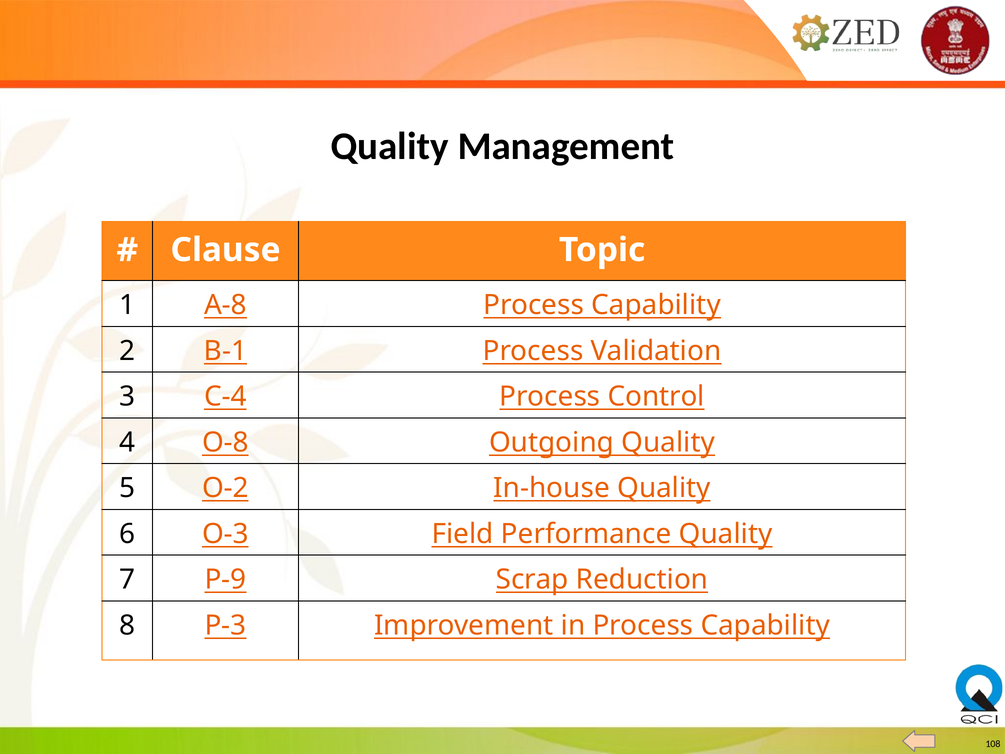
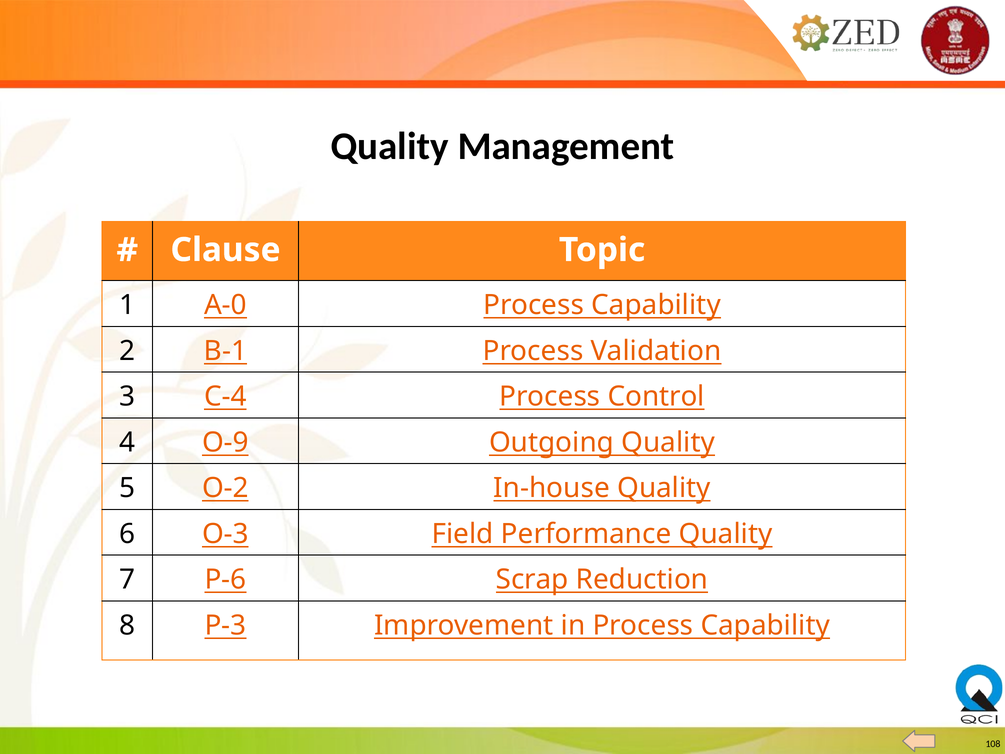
A-8: A-8 -> A-0
O-8: O-8 -> O-9
P-9: P-9 -> P-6
